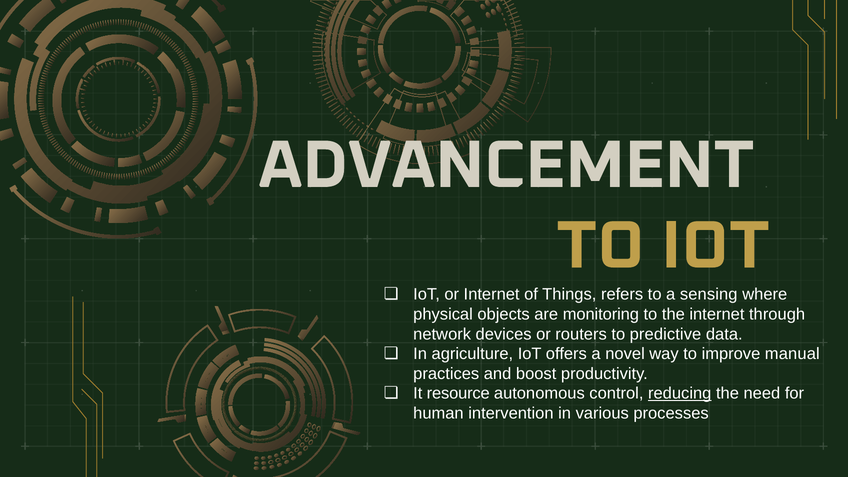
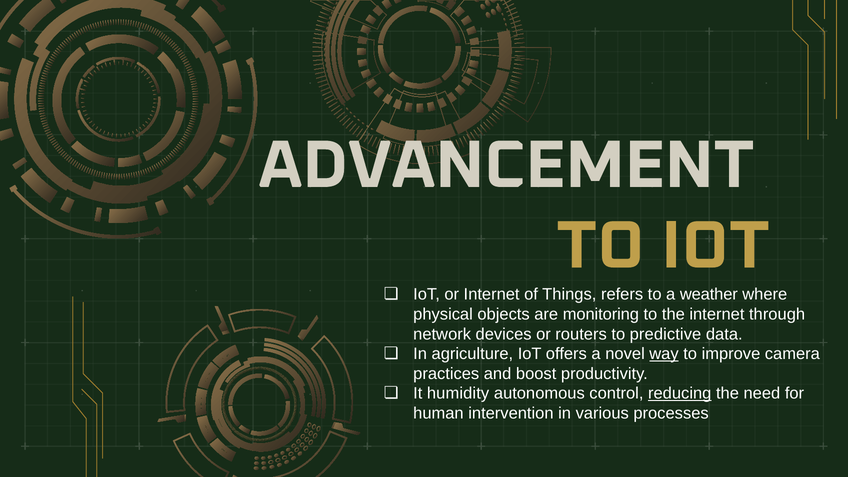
sensing: sensing -> weather
way underline: none -> present
manual: manual -> camera
resource: resource -> humidity
